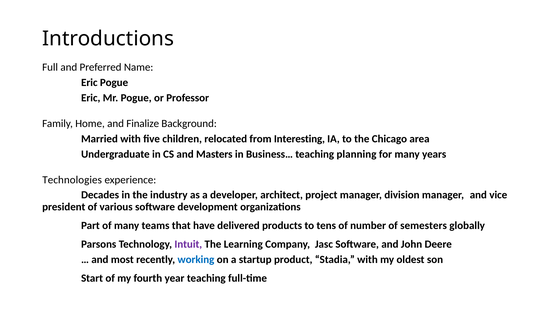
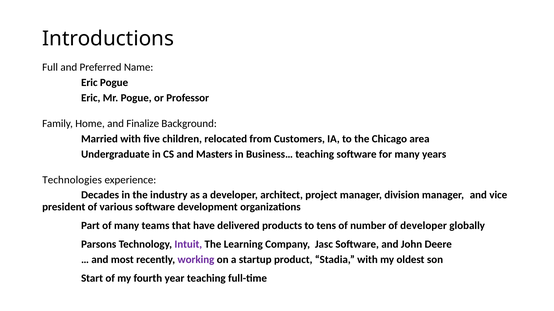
Interesting: Interesting -> Customers
teaching planning: planning -> software
of semesters: semesters -> developer
working colour: blue -> purple
